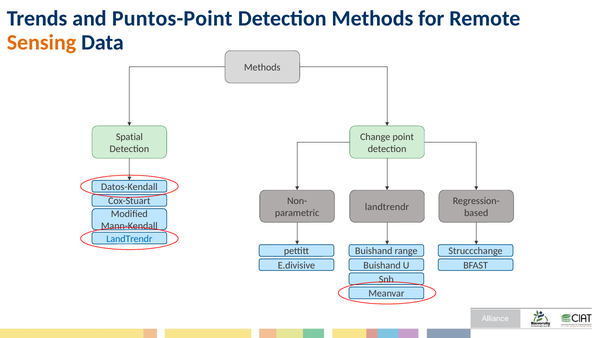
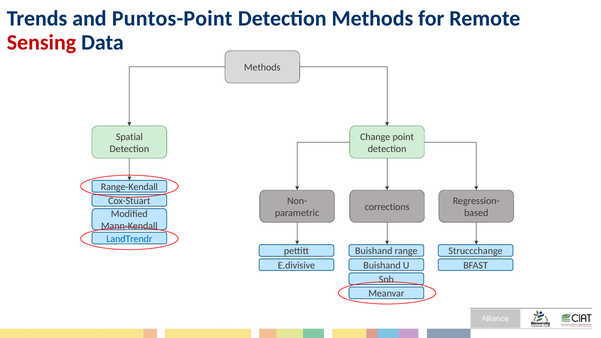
Sensing colour: orange -> red
Datos-Kendall: Datos-Kendall -> Range-Kendall
landtrendr at (387, 207): landtrendr -> corrections
